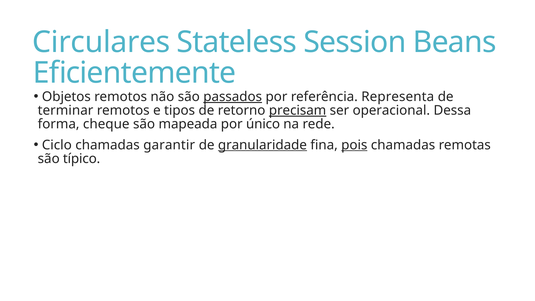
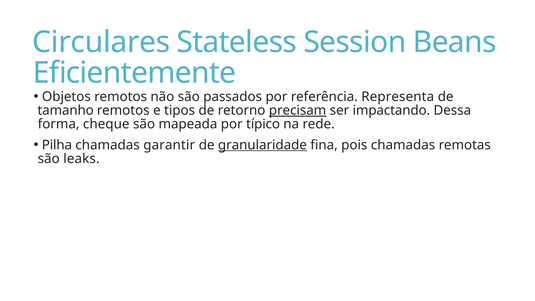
passados underline: present -> none
terminar: terminar -> tamanho
operacional: operacional -> impactando
único: único -> típico
Ciclo: Ciclo -> Pilha
pois underline: present -> none
típico: típico -> leaks
